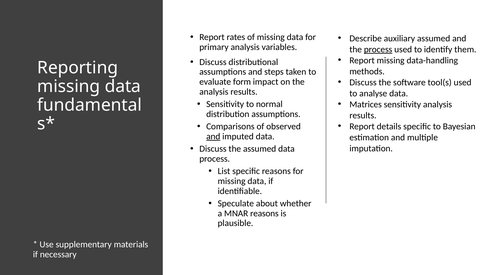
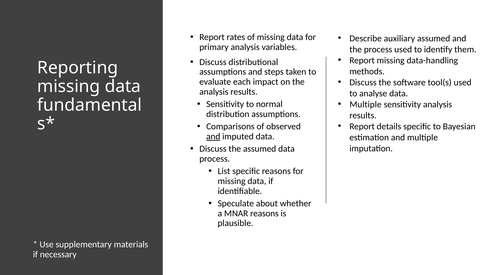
process at (378, 49) underline: present -> none
form: form -> each
Matrices at (366, 104): Matrices -> Multiple
